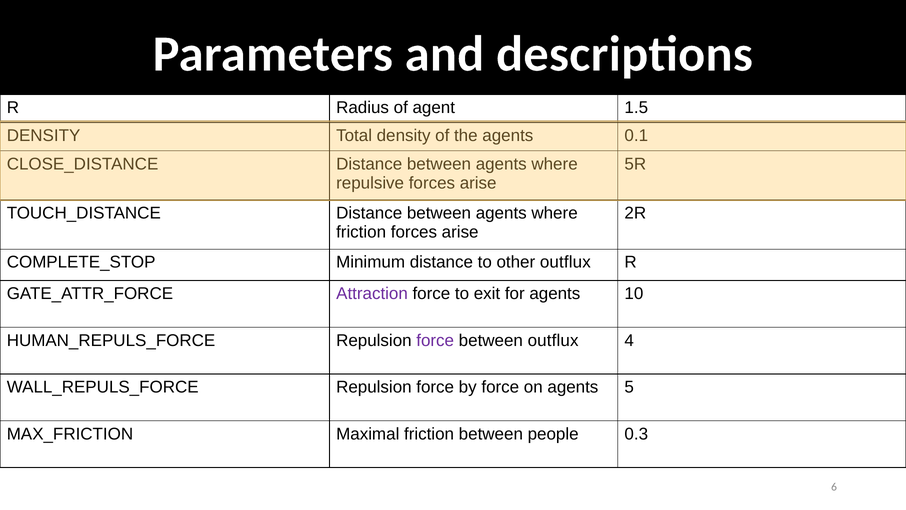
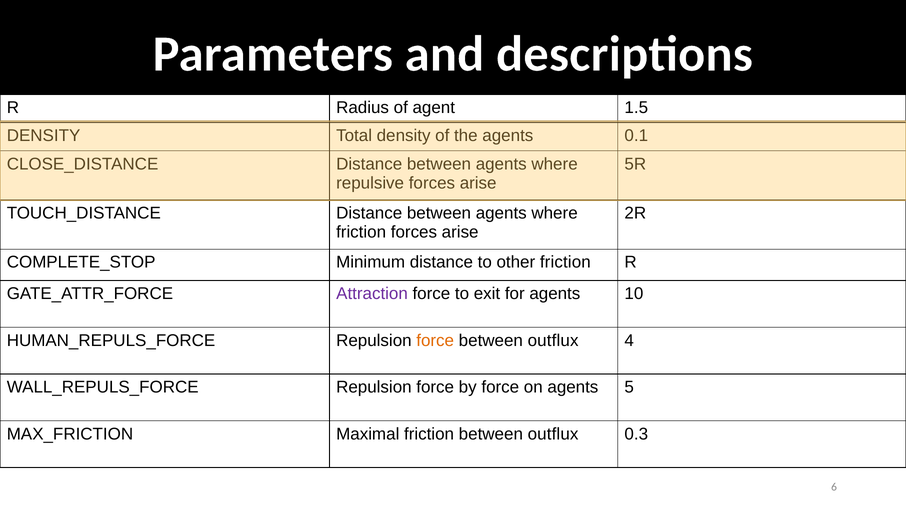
other outflux: outflux -> friction
force at (435, 340) colour: purple -> orange
friction between people: people -> outflux
